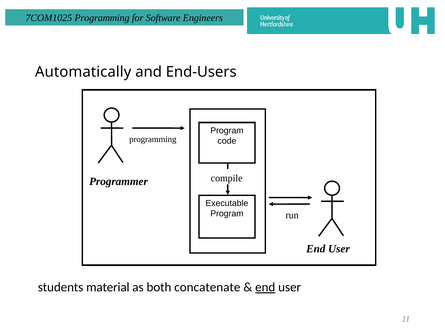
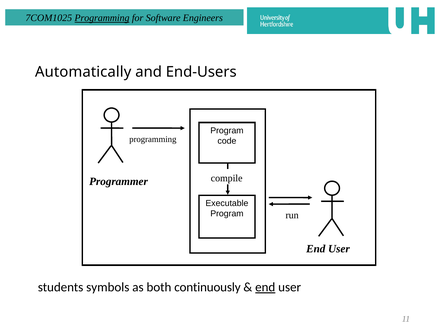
Programming at (102, 18) underline: none -> present
material: material -> symbols
concatenate: concatenate -> continuously
